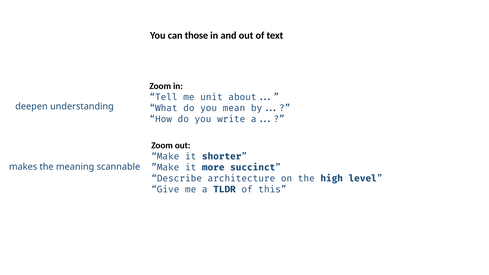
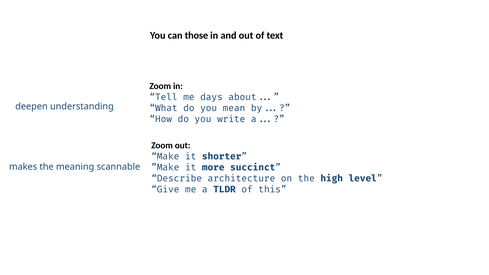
unit: unit -> days
